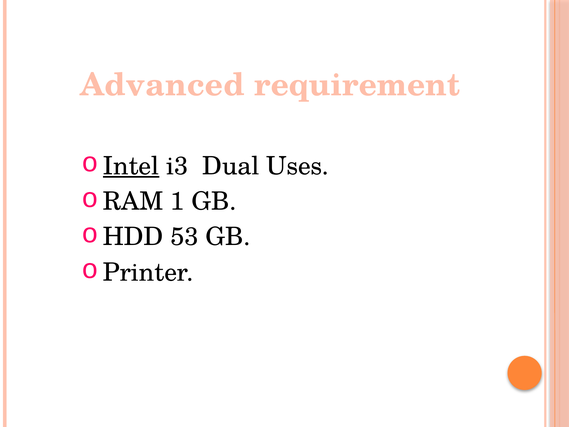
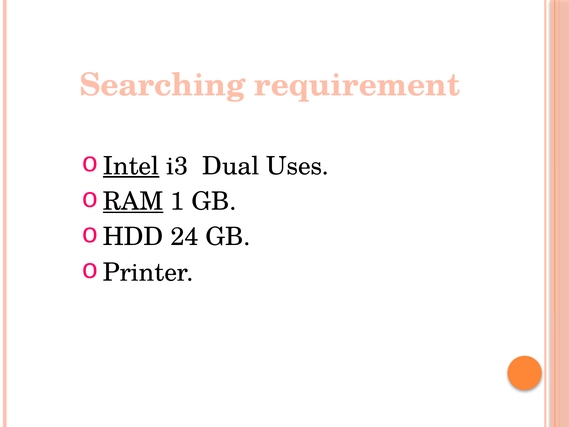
Advanced: Advanced -> Searching
RAM underline: none -> present
53: 53 -> 24
